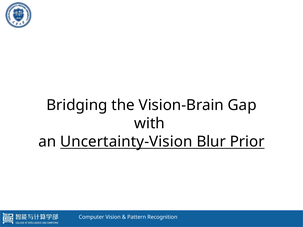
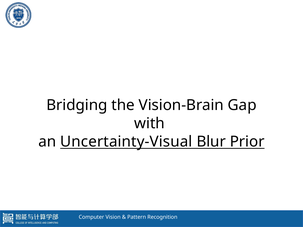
Uncertainty-Vision: Uncertainty-Vision -> Uncertainty-Visual
